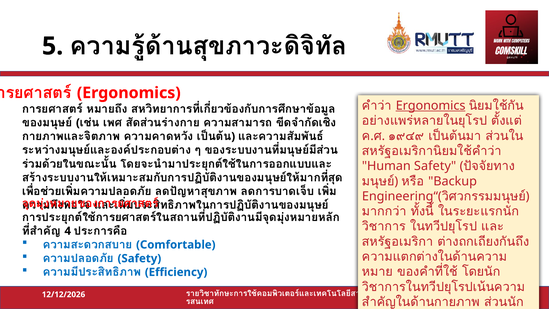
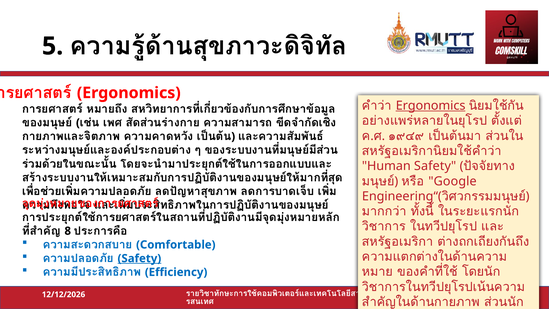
Backup: Backup -> Google
4: 4 -> 8
Safety at (139, 258) underline: none -> present
